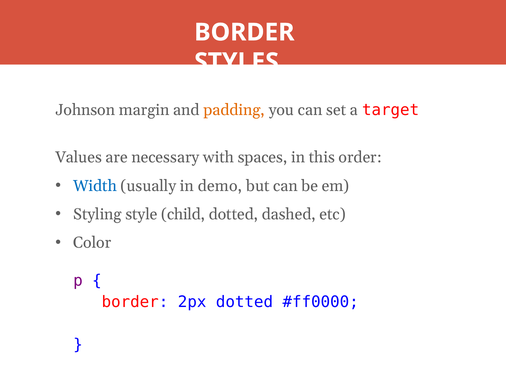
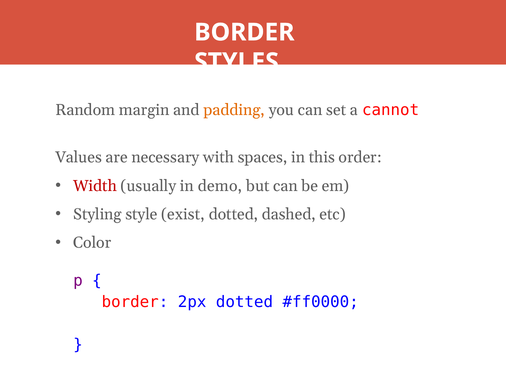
Johnson: Johnson -> Random
target: target -> cannot
Width colour: blue -> red
child: child -> exist
